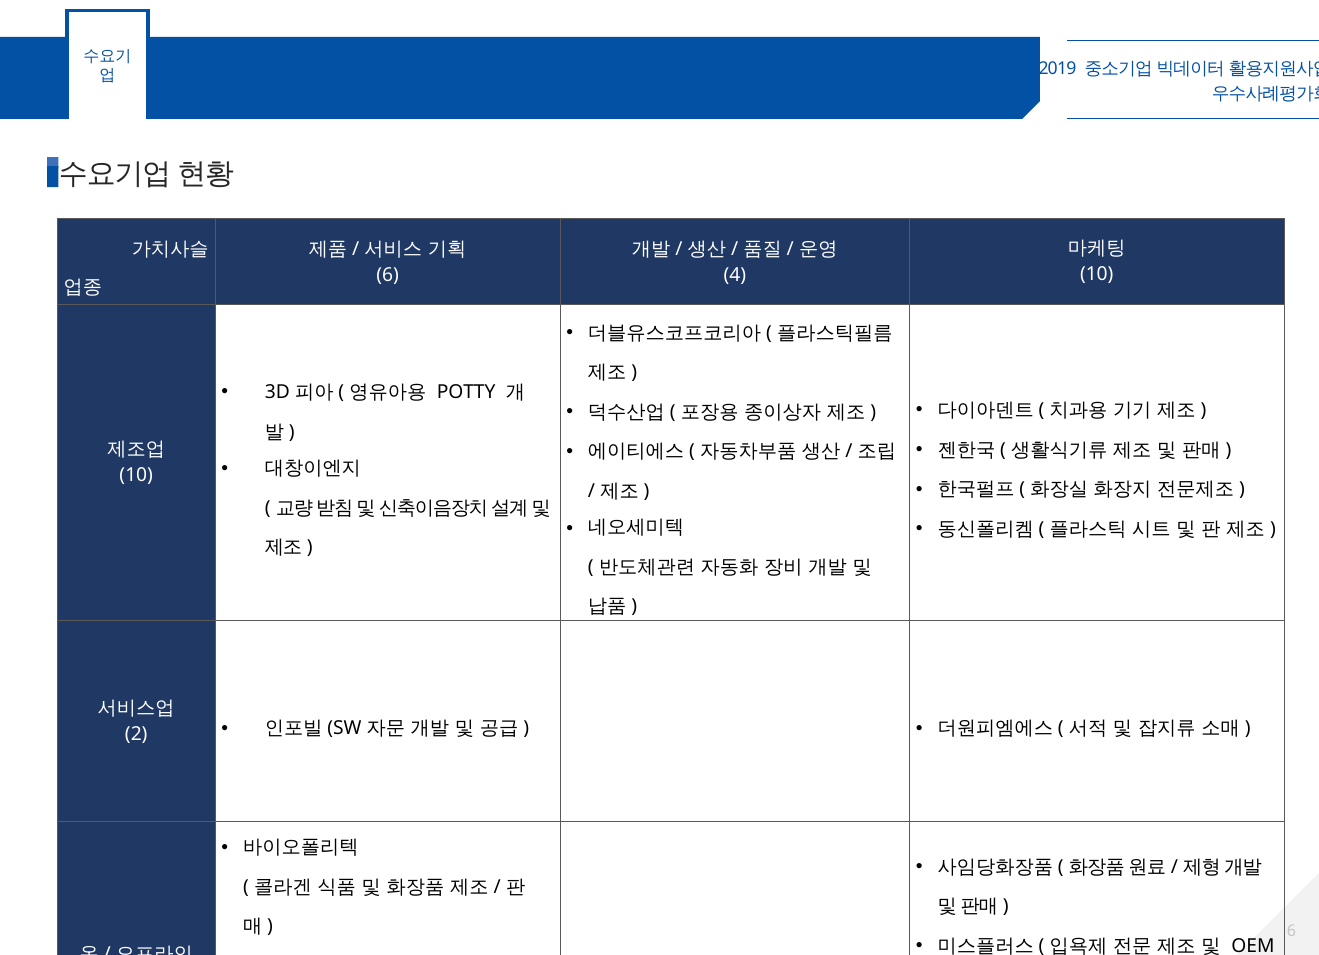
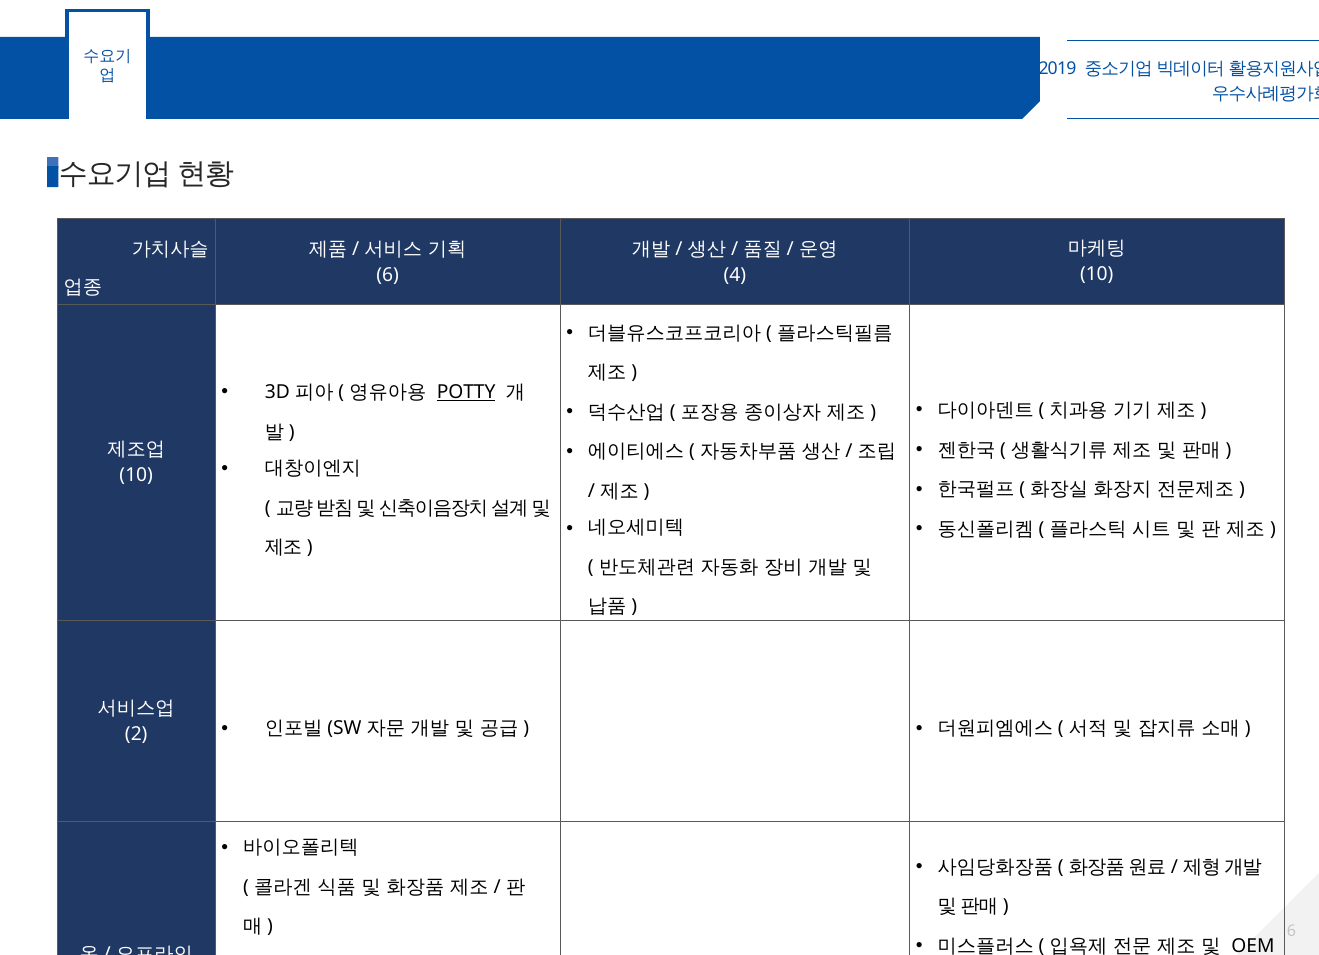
POTTY underline: none -> present
